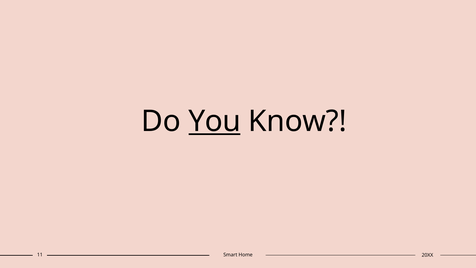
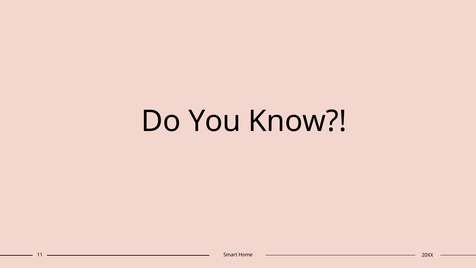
You underline: present -> none
